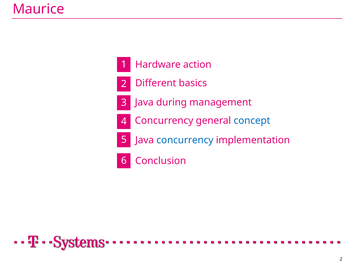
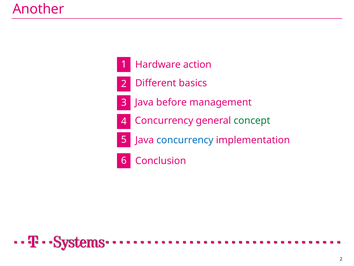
Maurice: Maurice -> Another
during: during -> before
concept colour: blue -> green
